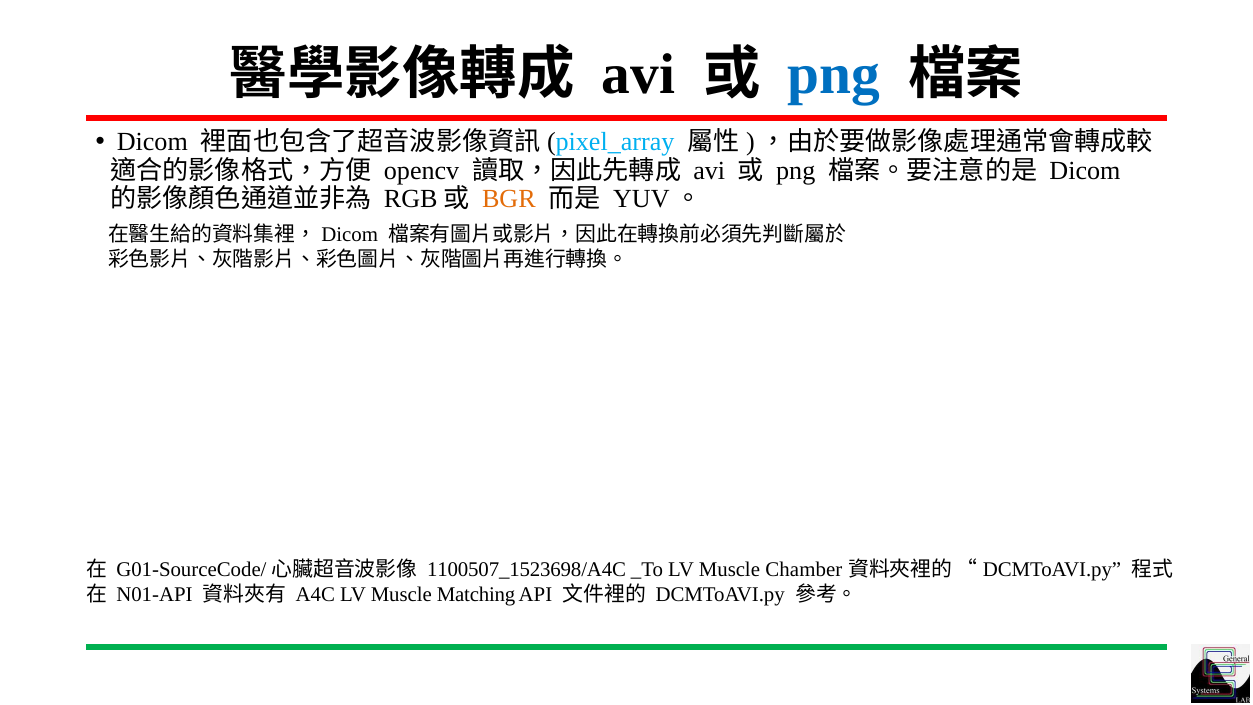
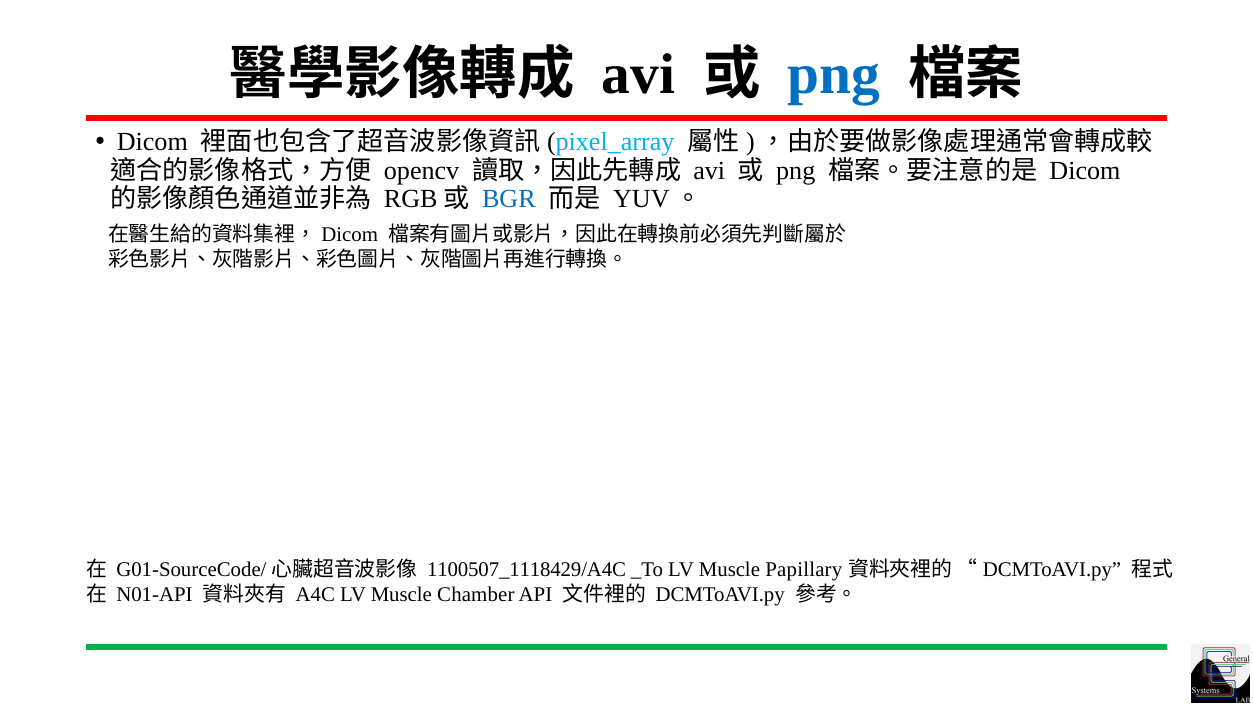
BGR colour: orange -> blue
1100507_1523698/A4C: 1100507_1523698/A4C -> 1100507_1118429/A4C
Chamber: Chamber -> Papillary
Matching: Matching -> Chamber
